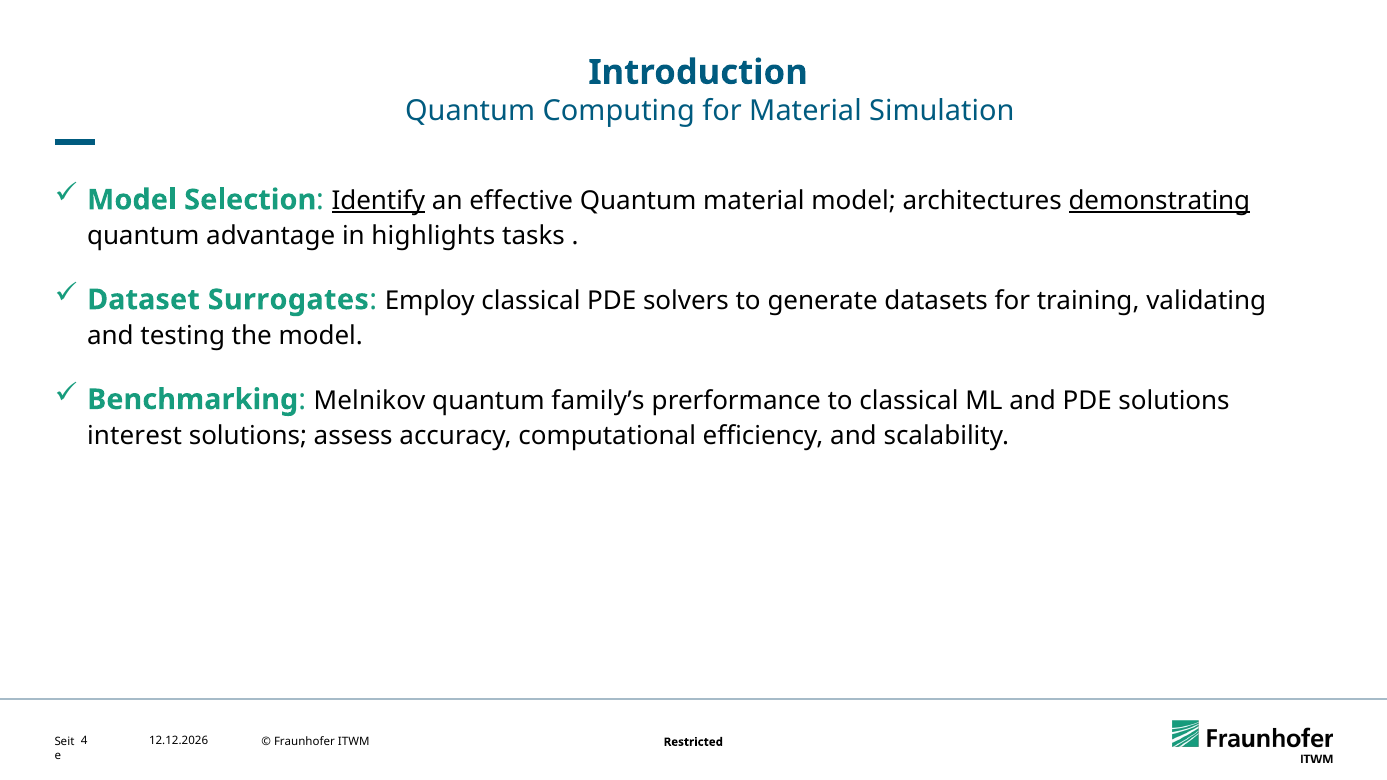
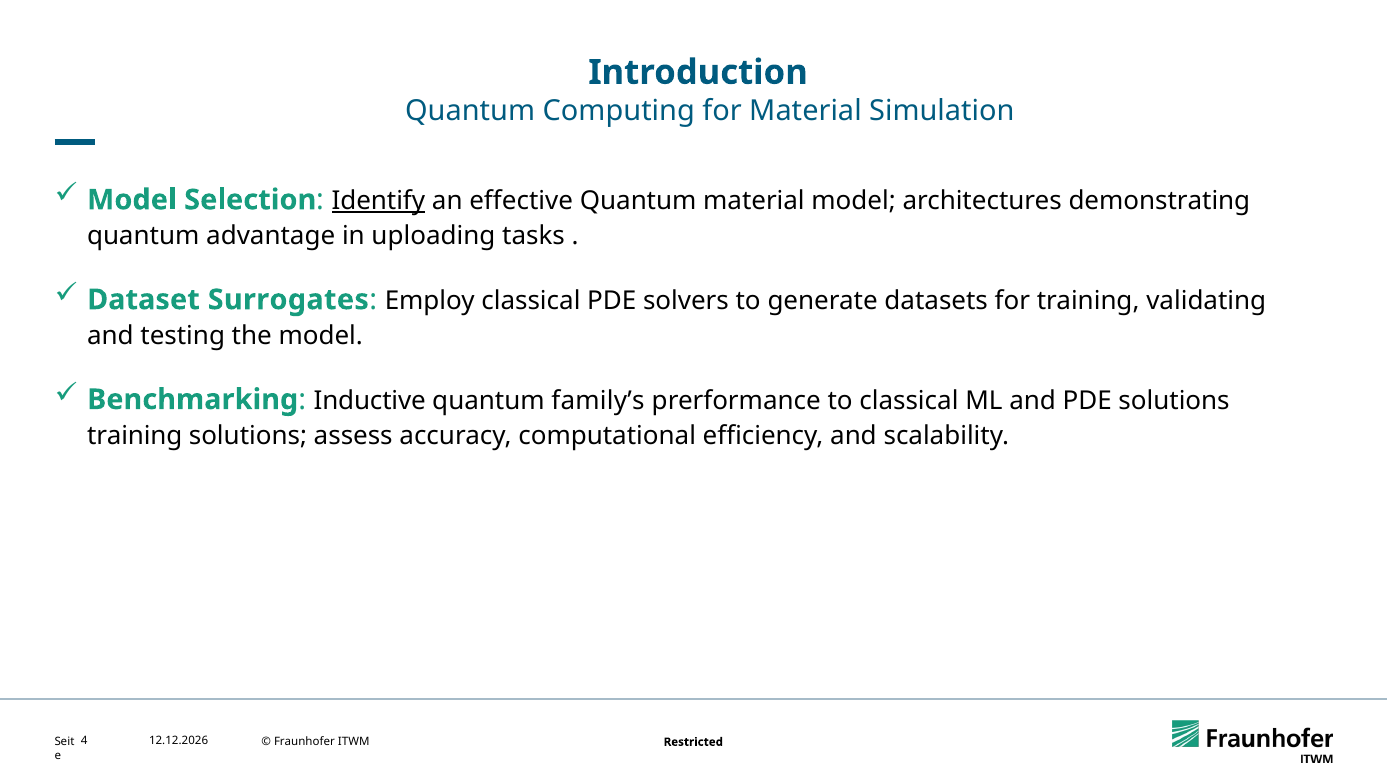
demonstrating underline: present -> none
highlights: highlights -> uploading
Melnikov: Melnikov -> Inductive
interest at (135, 436): interest -> training
